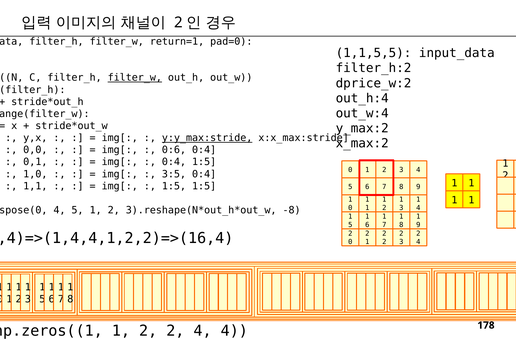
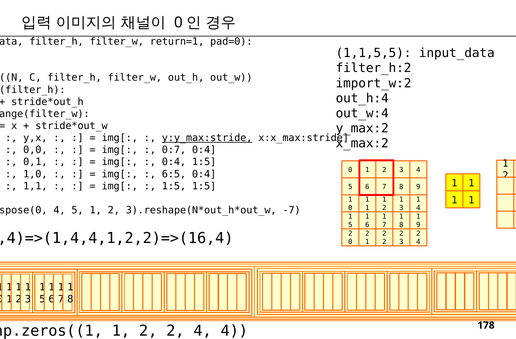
2 at (178, 23): 2 -> 0
filter_w at (135, 78) underline: present -> none
dprice_w:2: dprice_w:2 -> import_w:2
0:6: 0:6 -> 0:7
3:5: 3:5 -> 6:5
-8: -8 -> -7
